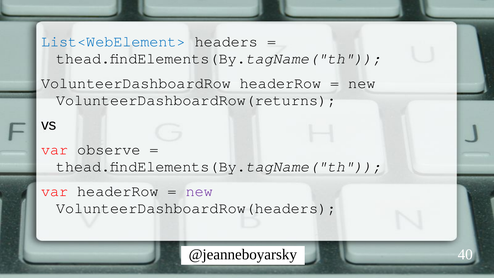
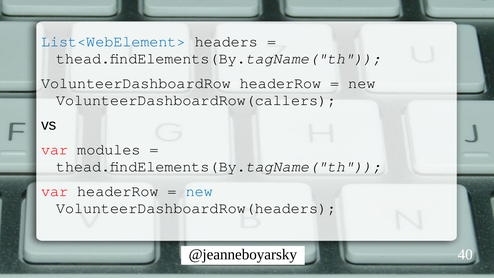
VolunteerDashboardRow(returns: VolunteerDashboardRow(returns -> VolunteerDashboardRow(callers
observe: observe -> modules
new at (199, 191) colour: purple -> blue
